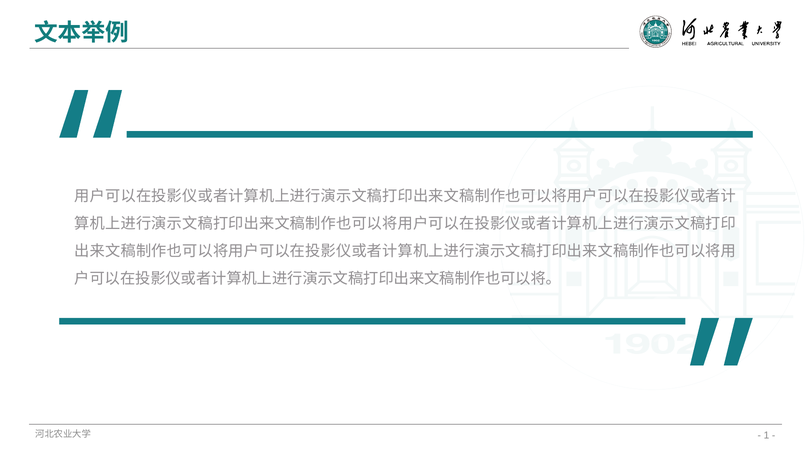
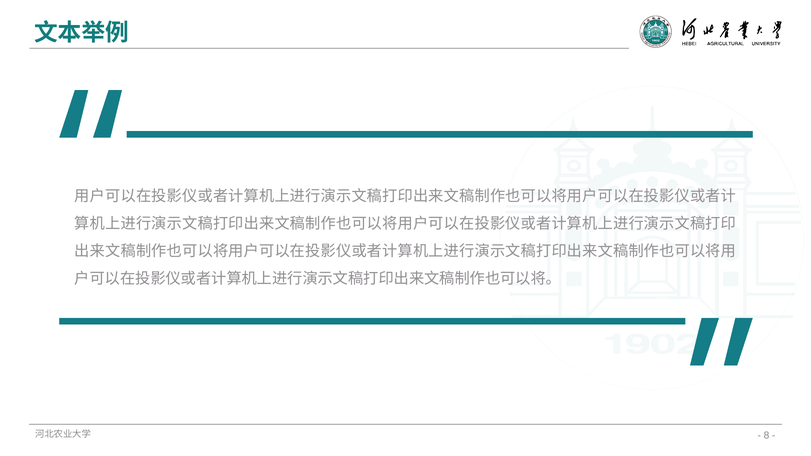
1: 1 -> 8
